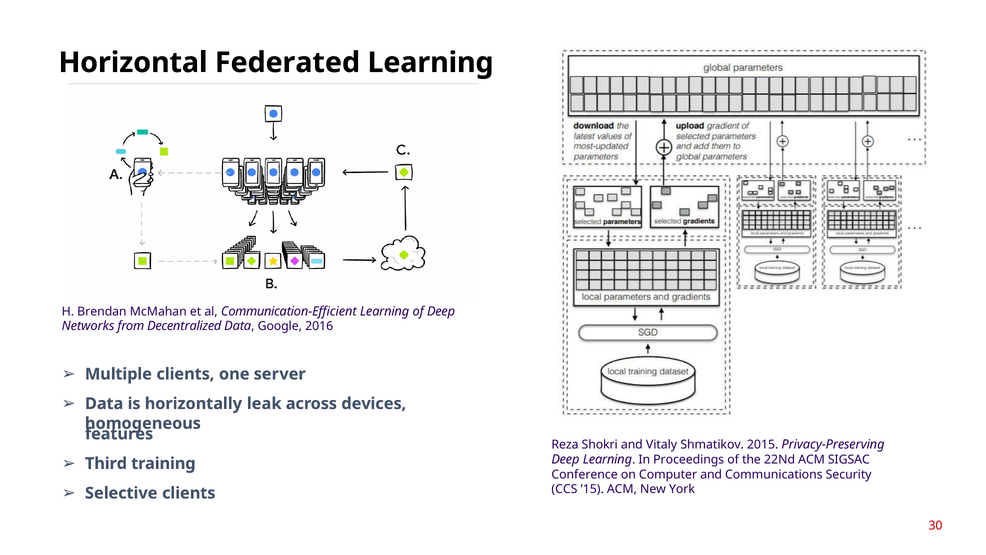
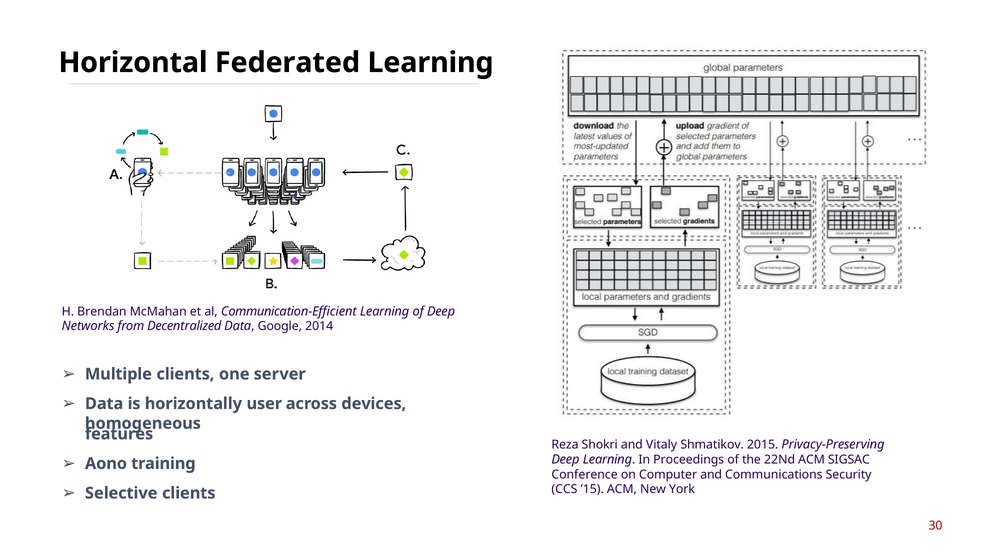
2016: 2016 -> 2014
leak: leak -> user
Third: Third -> Aono
